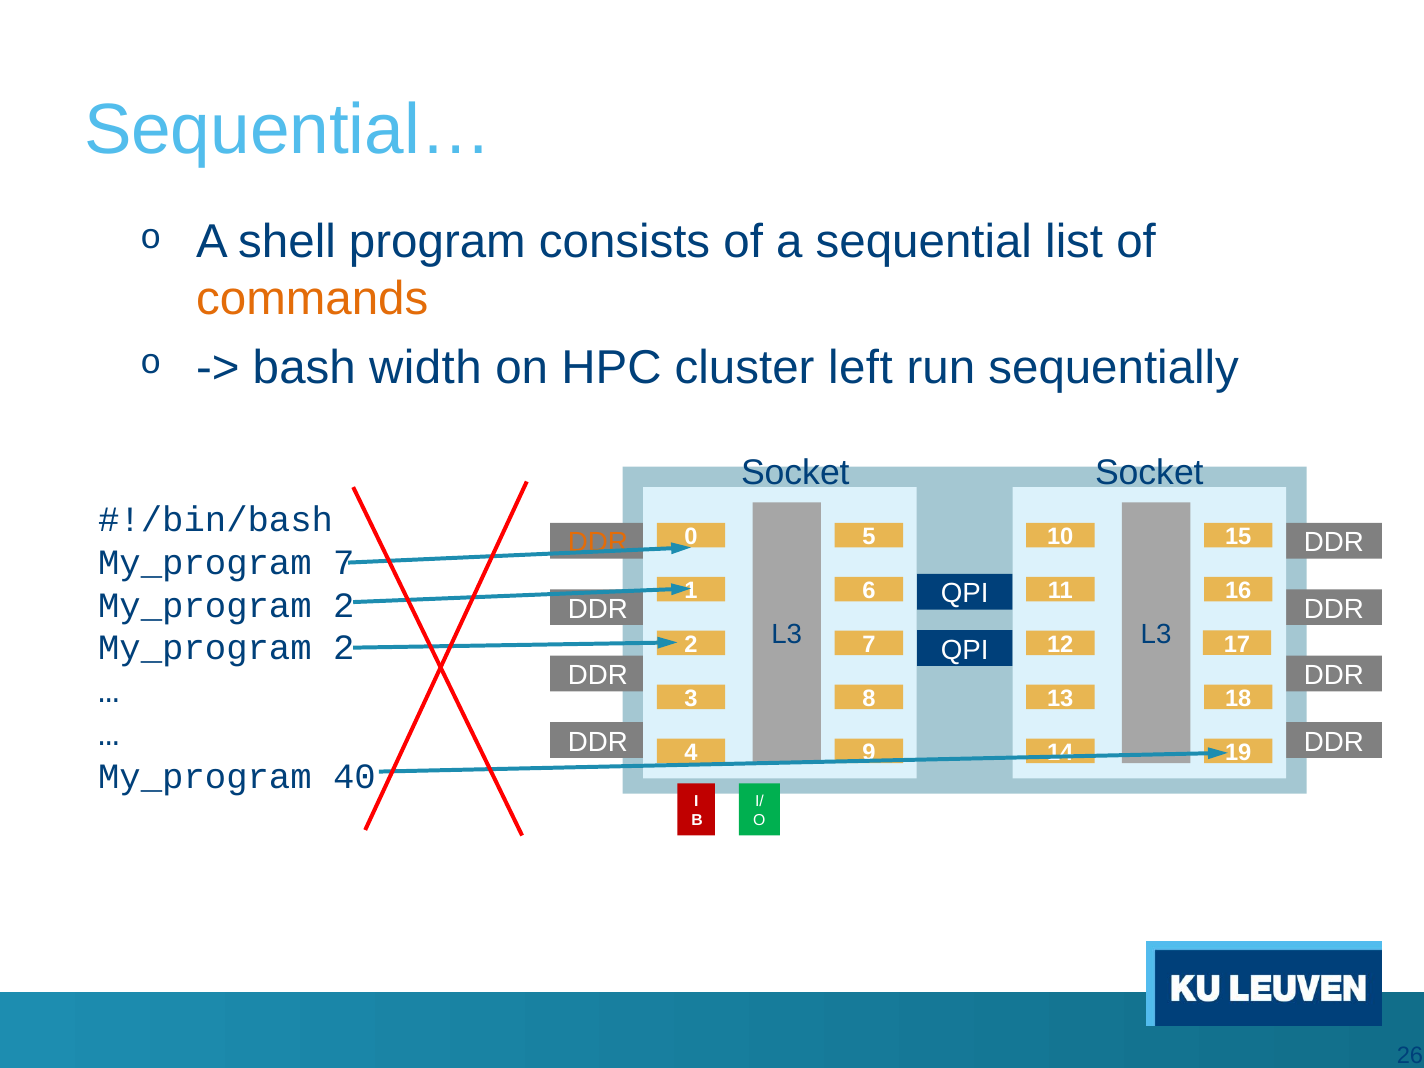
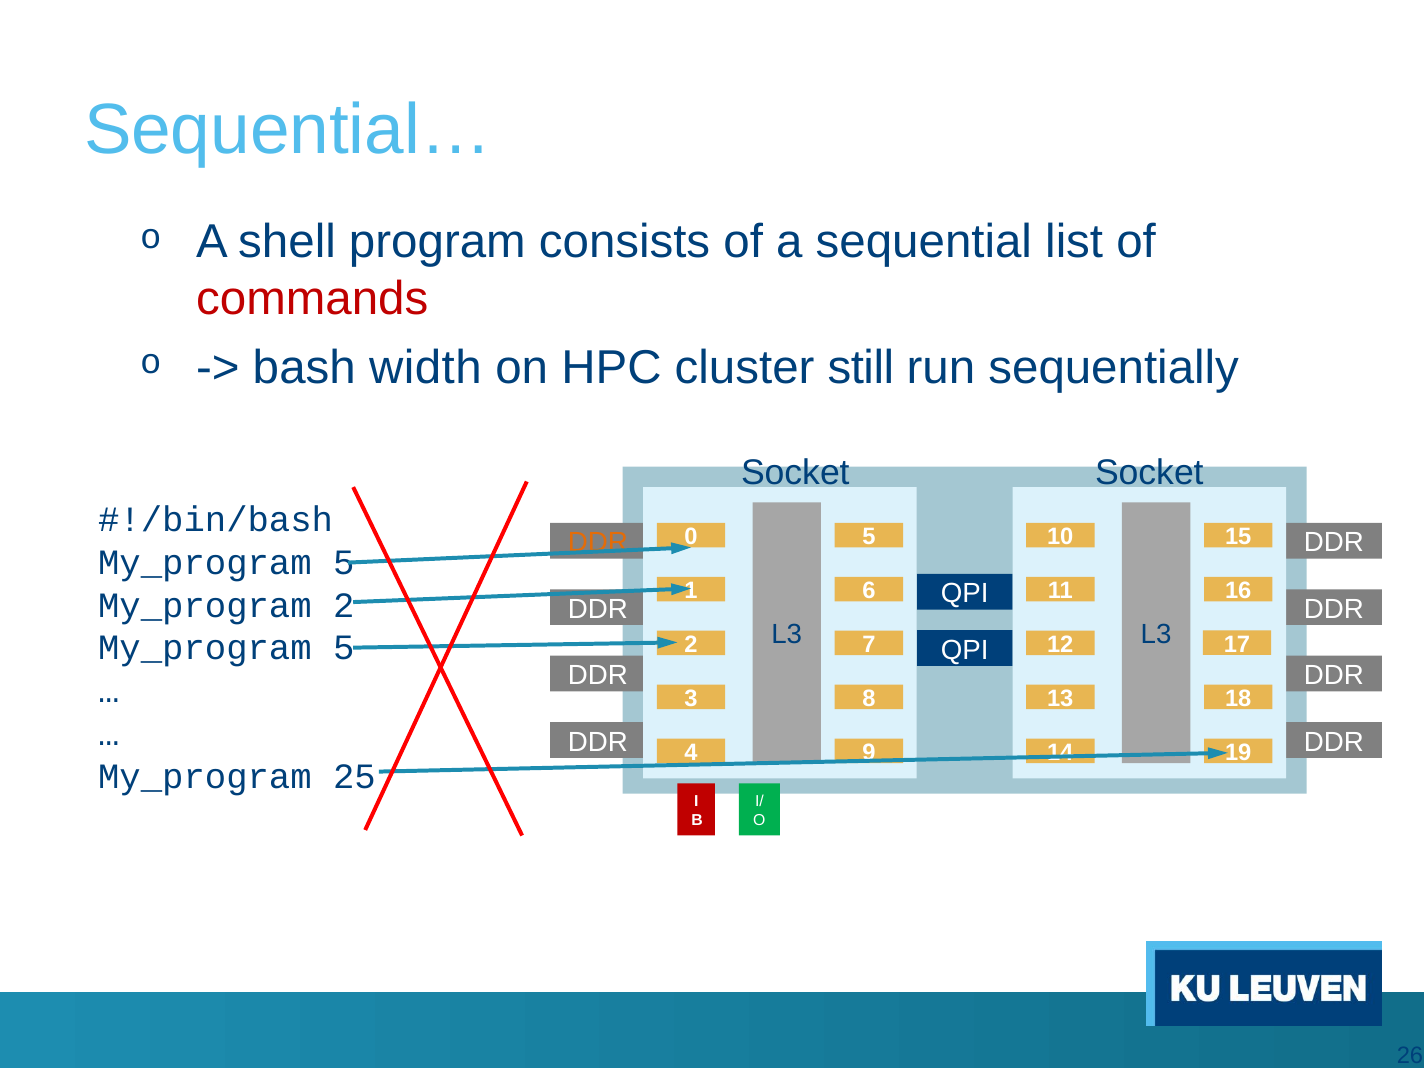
commands colour: orange -> red
left: left -> still
7 at (344, 563): 7 -> 5
2 at (344, 648): 2 -> 5
40: 40 -> 25
